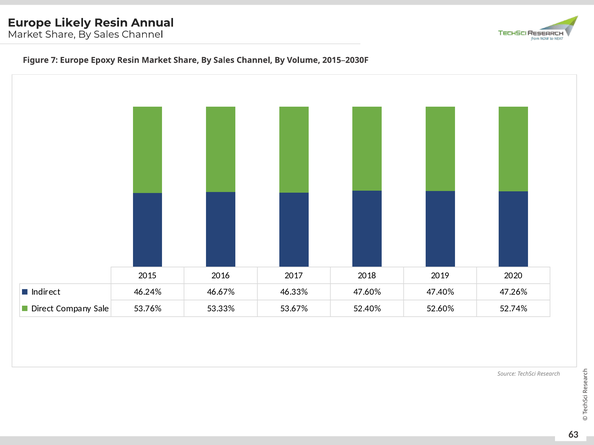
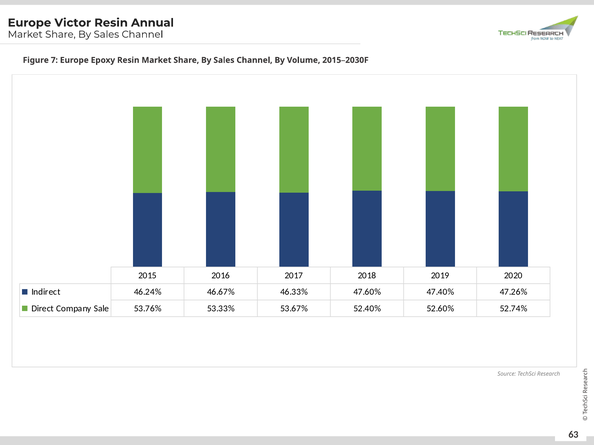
Likely: Likely -> Victor
